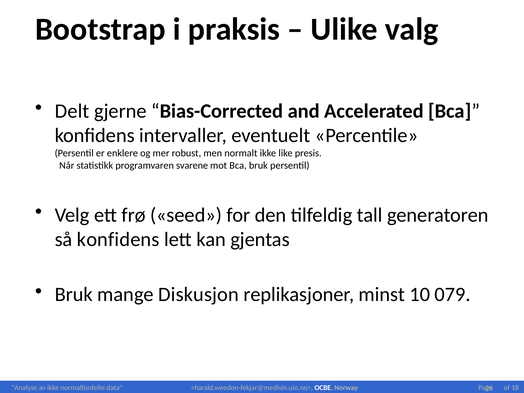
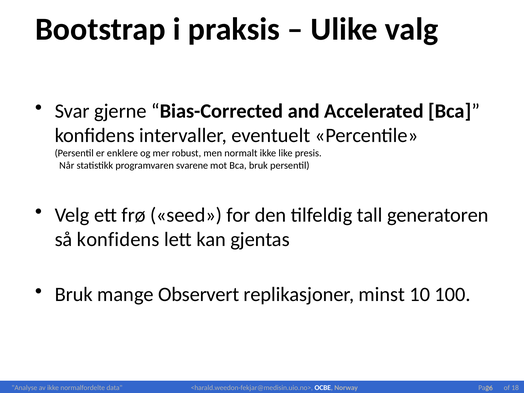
Delt: Delt -> Svar
Diskusjon: Diskusjon -> Observert
079: 079 -> 100
